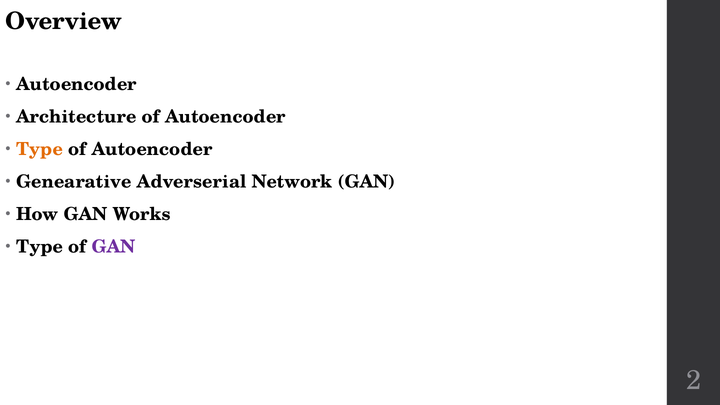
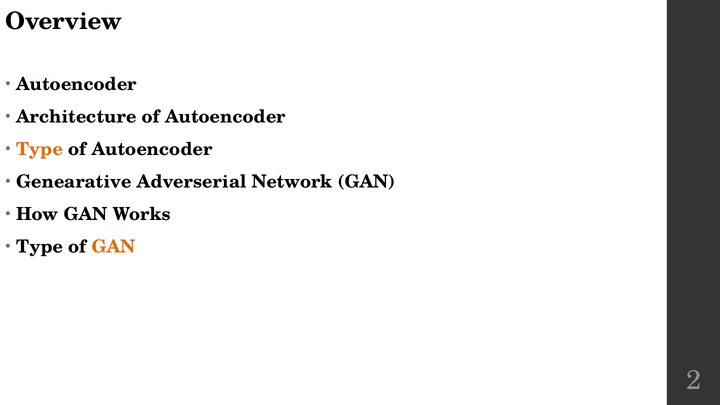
GAN at (114, 247) colour: purple -> orange
